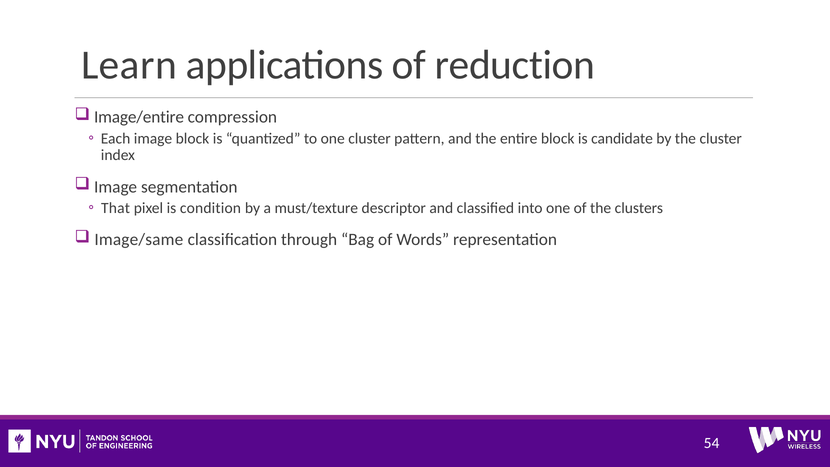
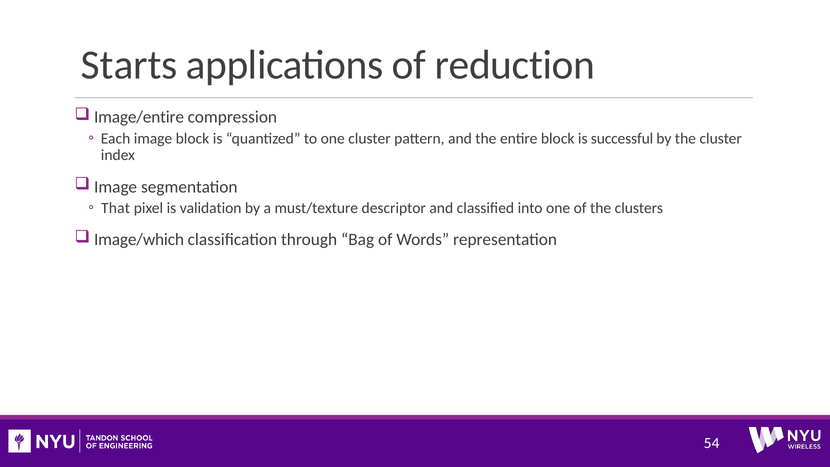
Learn: Learn -> Starts
candidate: candidate -> successful
condition: condition -> validation
Image/same: Image/same -> Image/which
